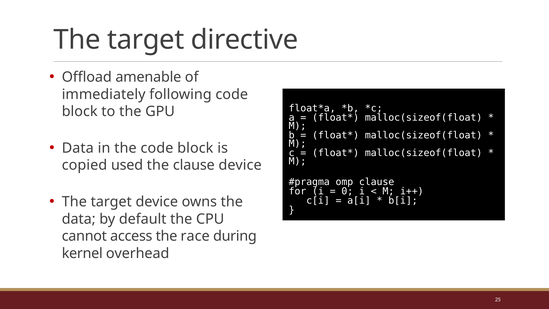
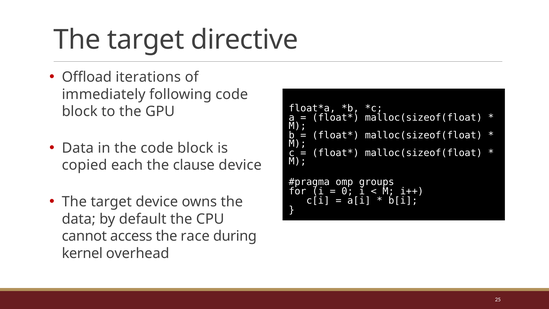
amenable: amenable -> iterations
used: used -> each
omp clause: clause -> groups
